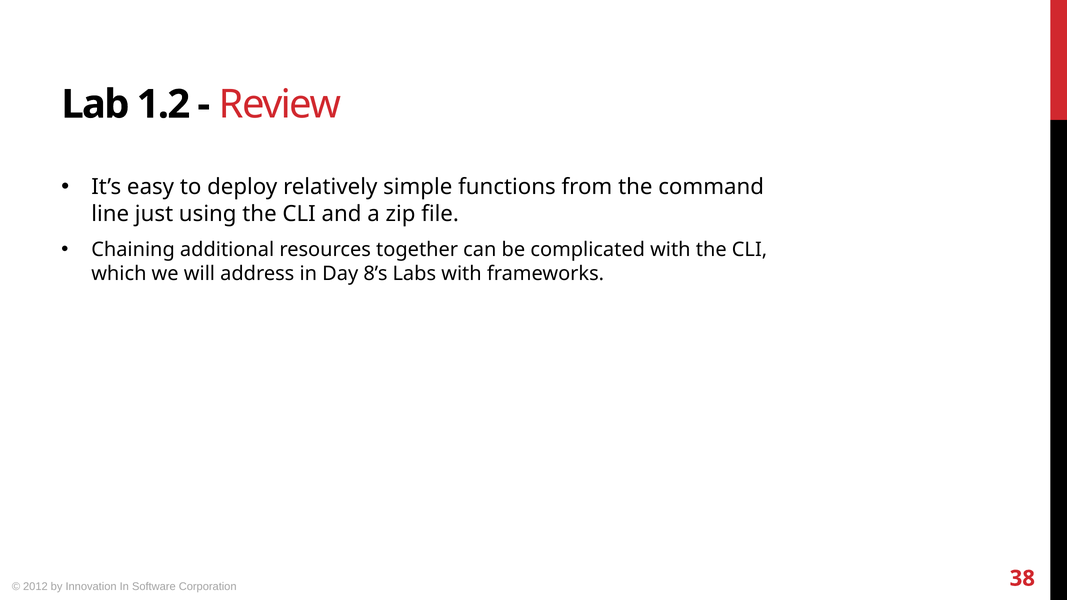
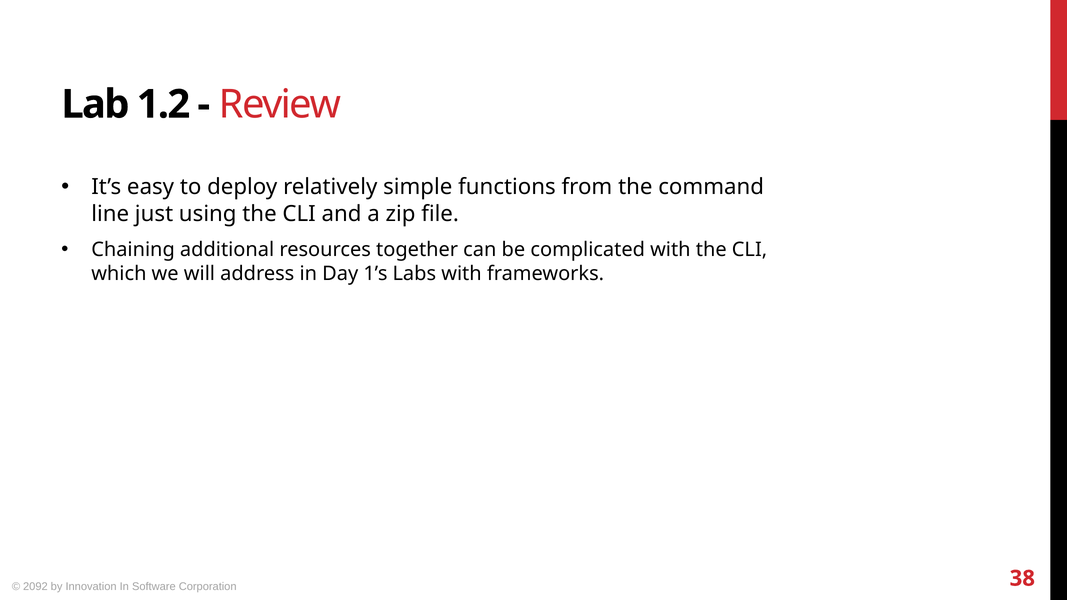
8’s: 8’s -> 1’s
2012: 2012 -> 2092
